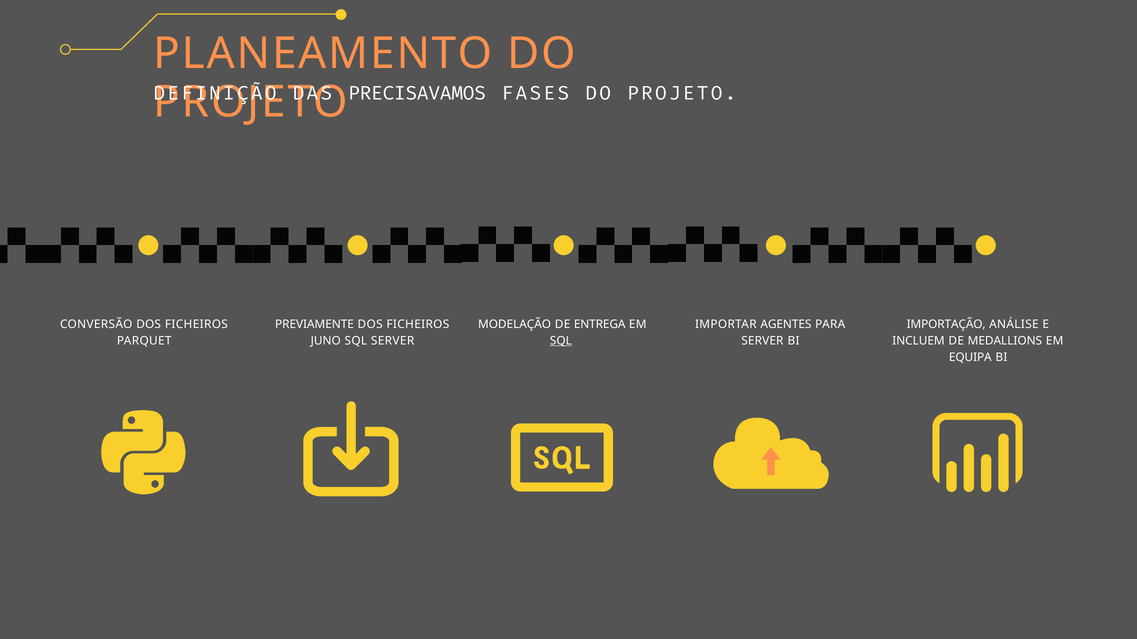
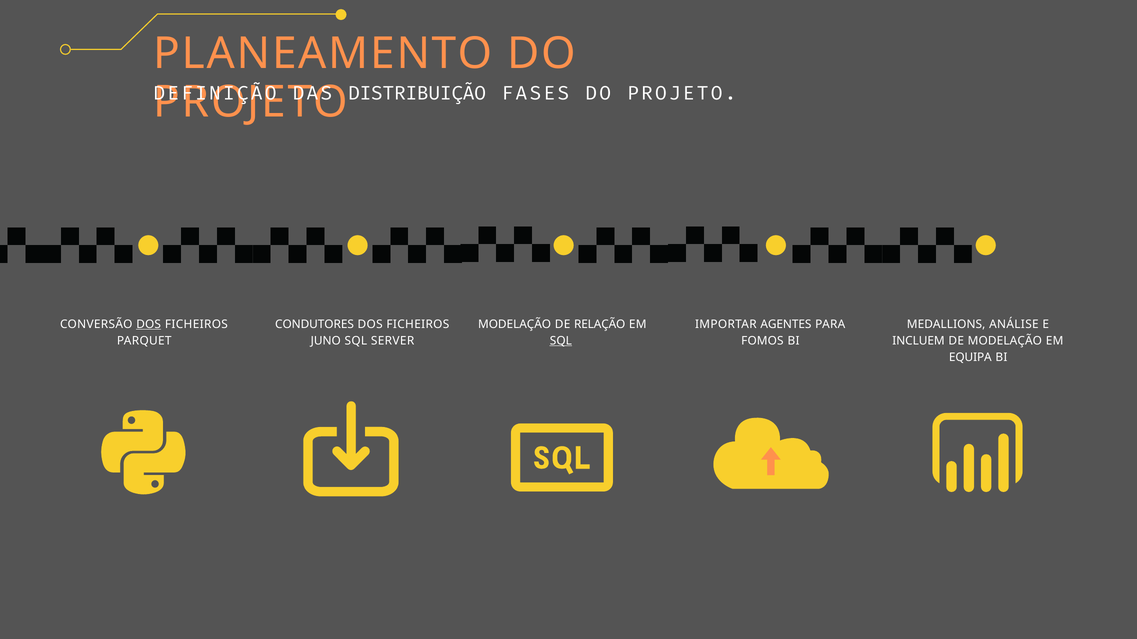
PRECISAVAMOS: PRECISAVAMOS -> DISTRIBUIÇÃO
PREVIAMENTE: PREVIAMENTE -> CONDUTORES
DOS at (149, 325) underline: none -> present
ENTREGA: ENTREGA -> RELAÇÃO
IMPORTAÇÃO: IMPORTAÇÃO -> MEDALLIONS
SERVER at (762, 341): SERVER -> FOMOS
DE MEDALLIONS: MEDALLIONS -> MODELAÇÃO
